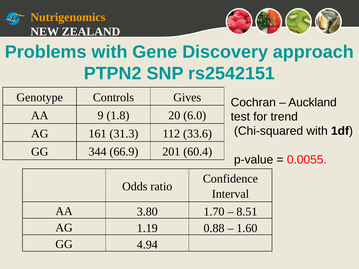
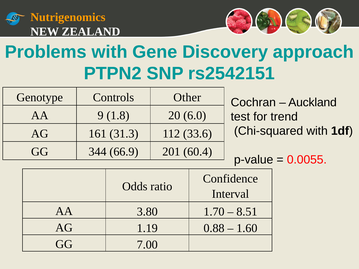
Gives: Gives -> Other
4.94: 4.94 -> 7.00
